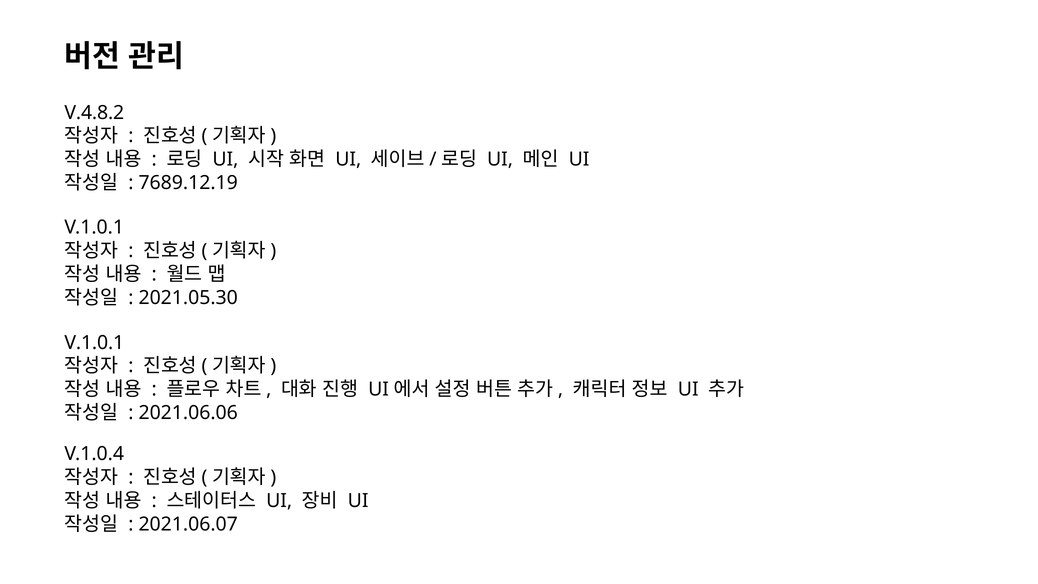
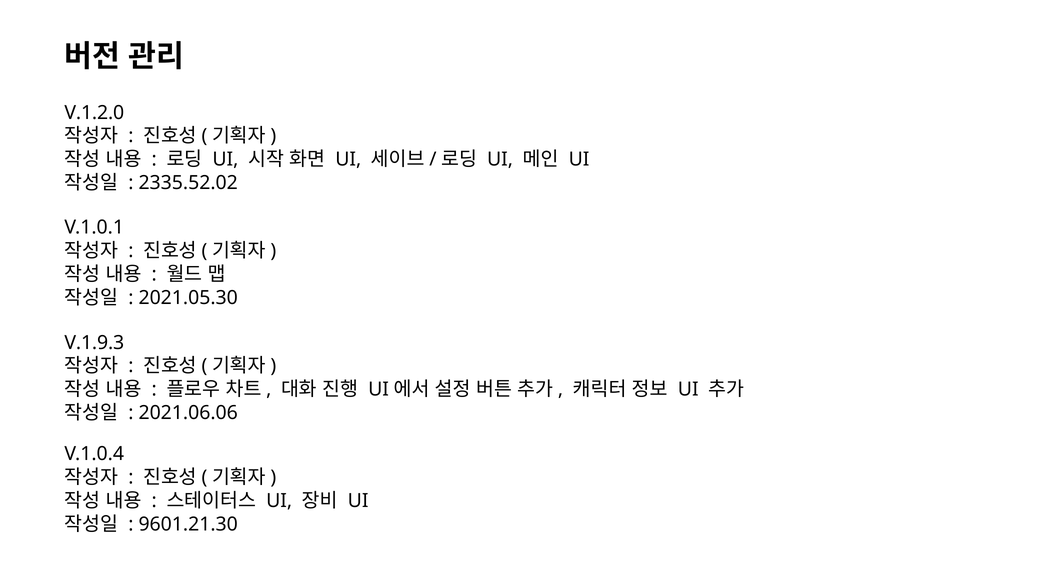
V.4.8.2: V.4.8.2 -> V.1.2.0
7689.12.19: 7689.12.19 -> 2335.52.02
V.1.0.1 at (94, 343): V.1.0.1 -> V.1.9.3
2021.06.07: 2021.06.07 -> 9601.21.30
